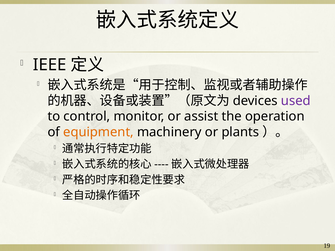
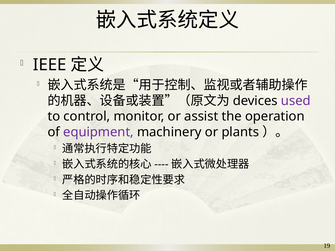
equipment colour: orange -> purple
